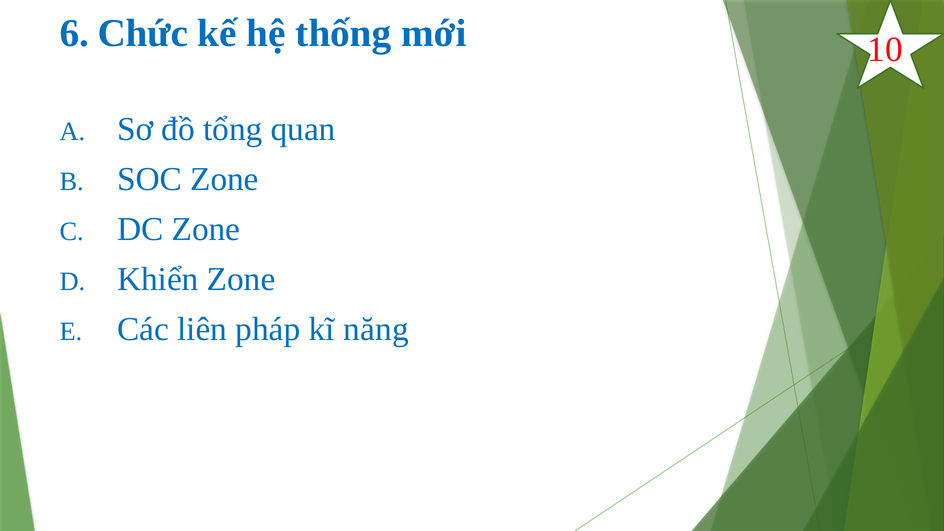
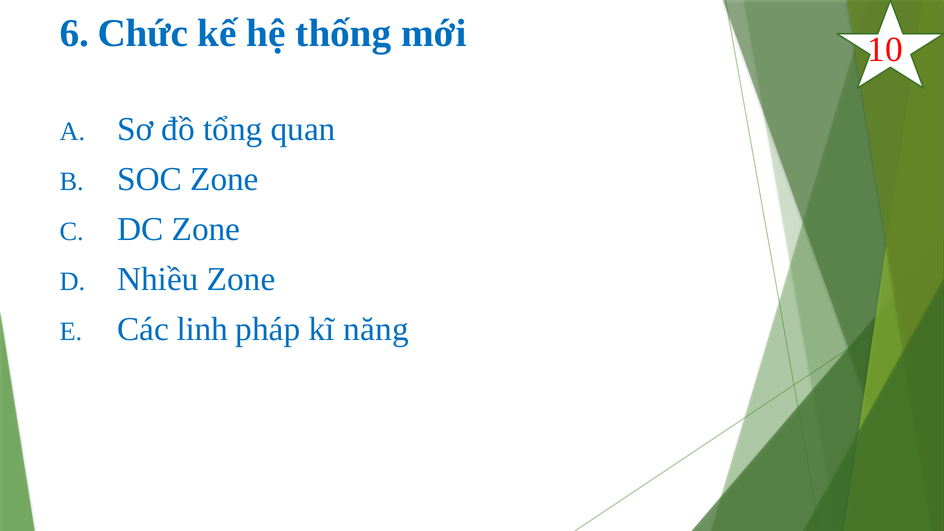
Khiển: Khiển -> Nhiều
liên: liên -> linh
